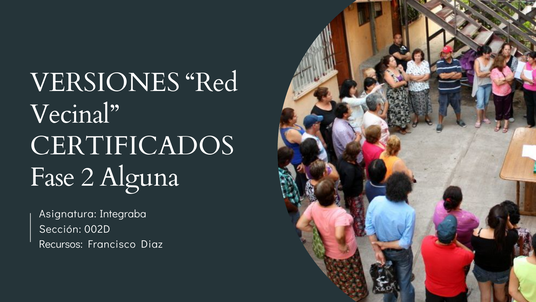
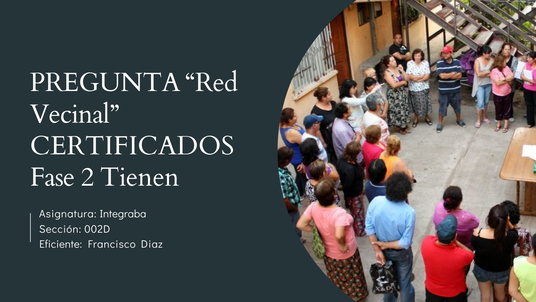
VERSIONES: VERSIONES -> PREGUNTA
Alguna: Alguna -> Tienen
Recursos: Recursos -> Eficiente
